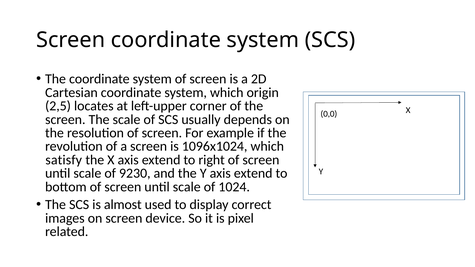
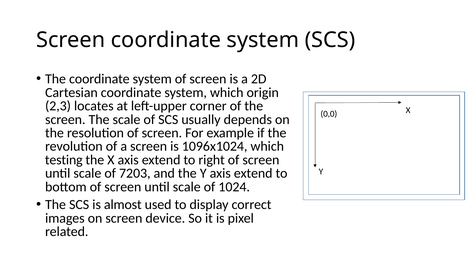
2,5: 2,5 -> 2,3
satisfy: satisfy -> testing
9230: 9230 -> 7203
